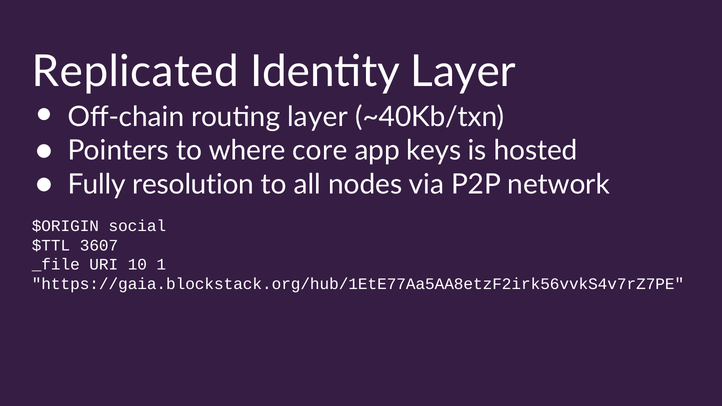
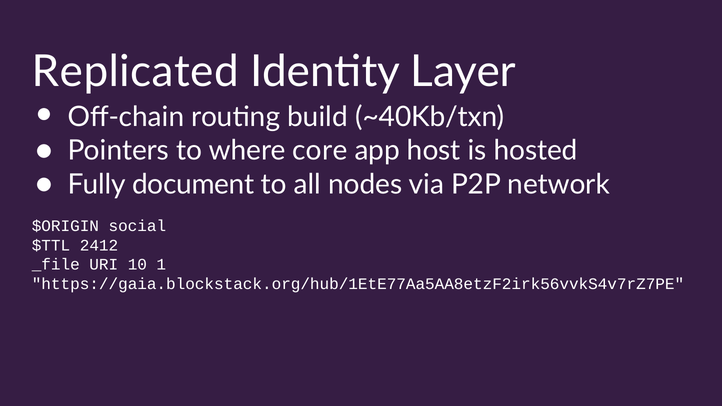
routing layer: layer -> build
keys: keys -> host
resolution: resolution -> document
3607: 3607 -> 2412
